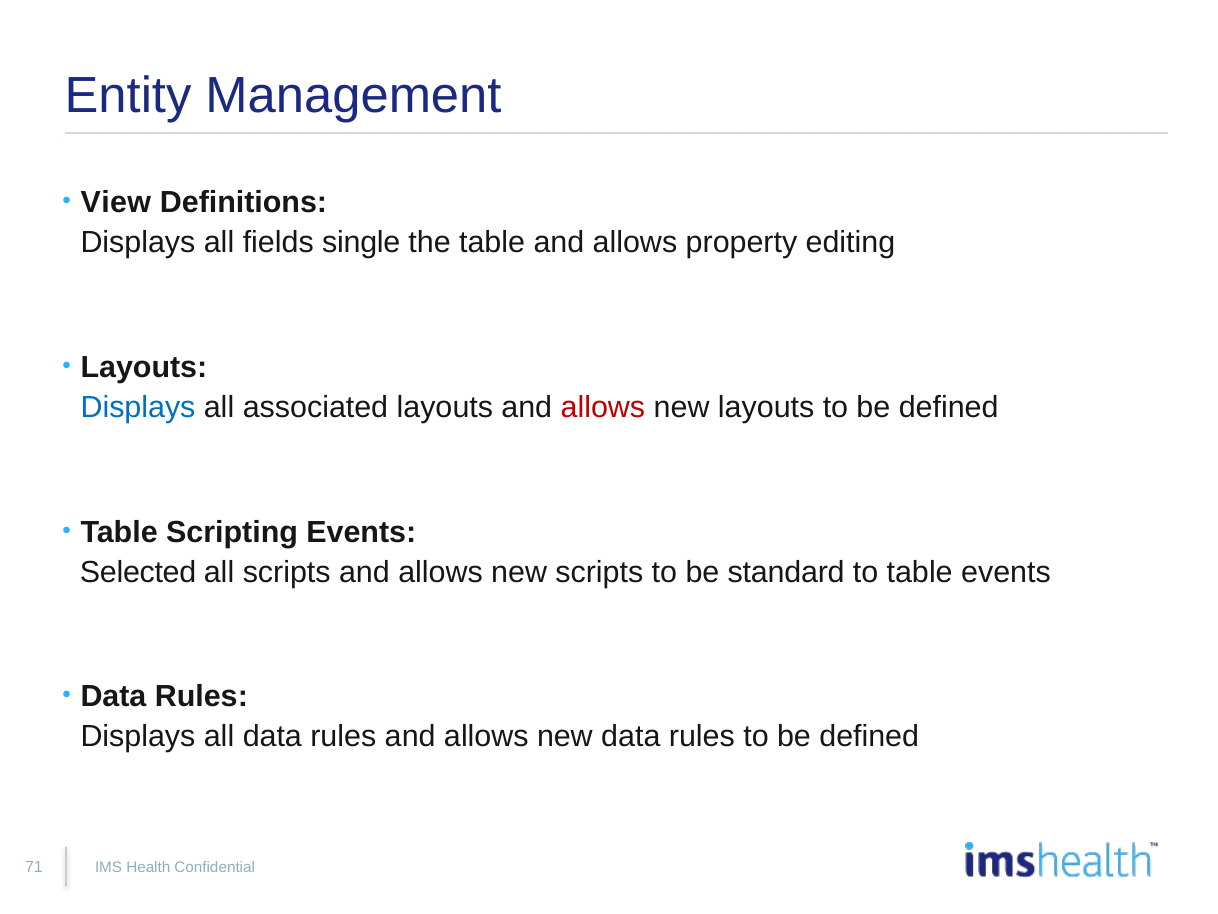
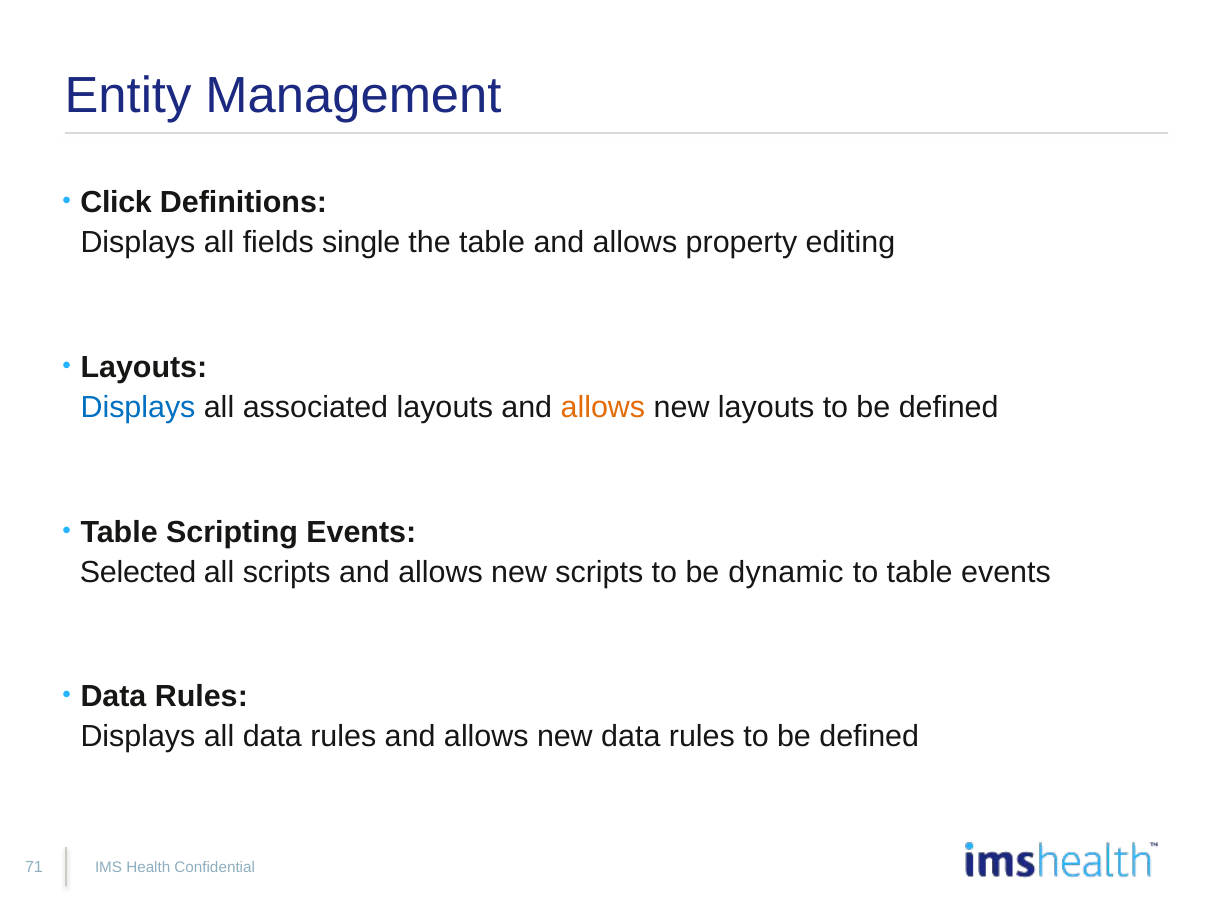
View: View -> Click
allows at (603, 407) colour: red -> orange
standard: standard -> dynamic
